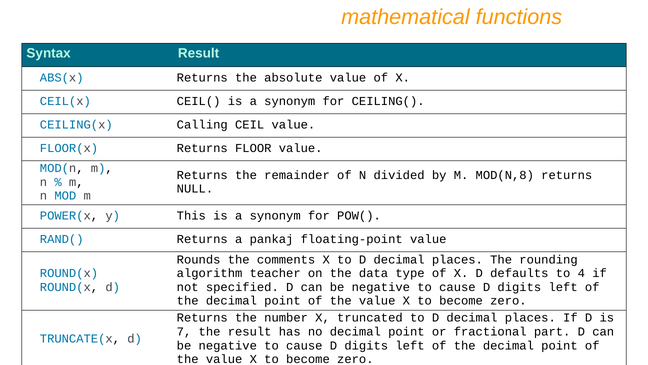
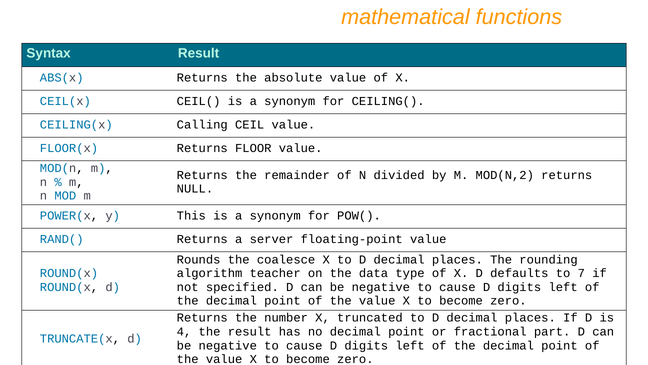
MOD(N,8: MOD(N,8 -> MOD(N,2
pankaj: pankaj -> server
comments: comments -> coalesce
4: 4 -> 7
7: 7 -> 4
